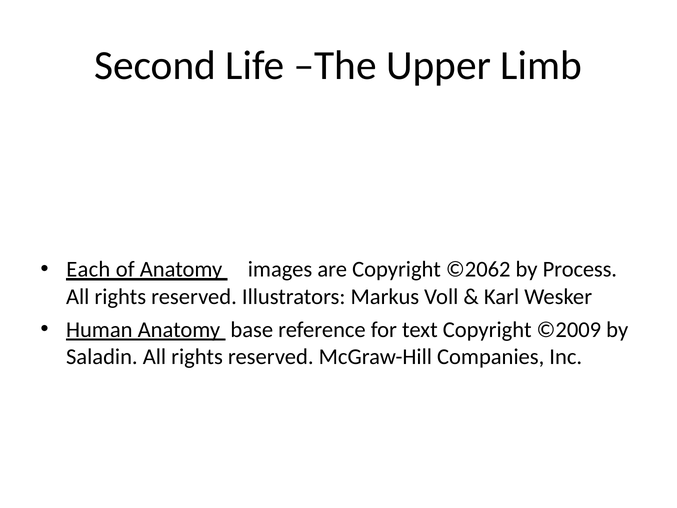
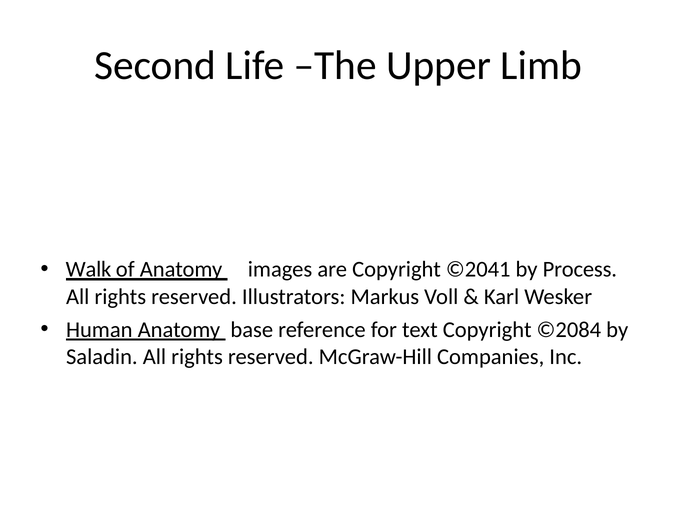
Each: Each -> Walk
©2062: ©2062 -> ©2041
©2009: ©2009 -> ©2084
